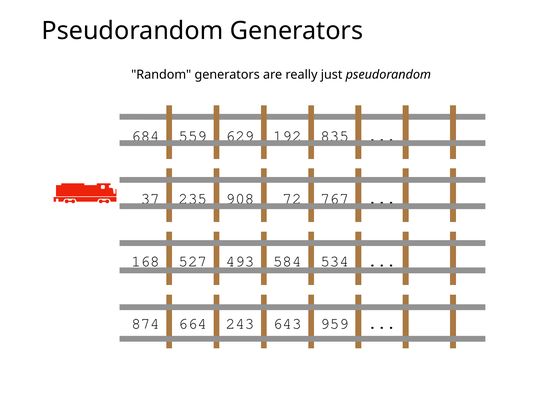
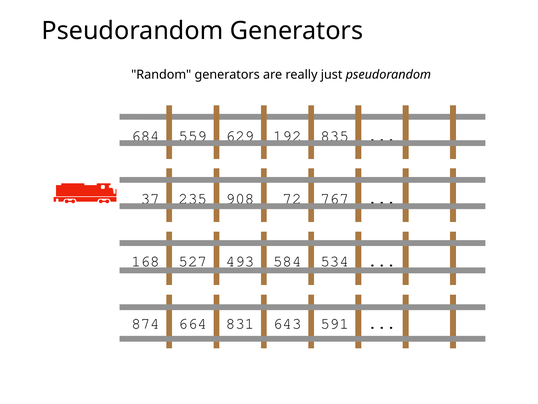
243: 243 -> 831
959: 959 -> 591
